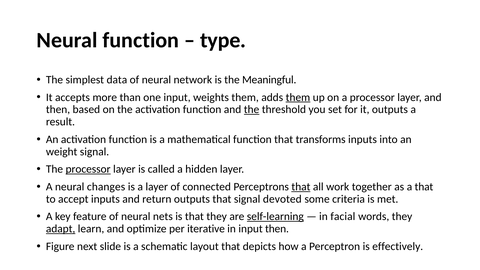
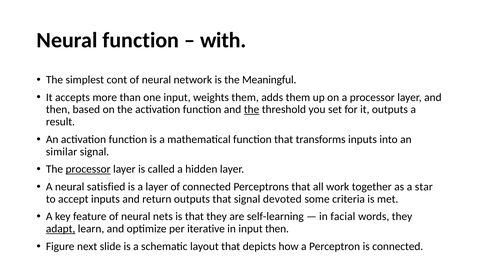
type: type -> with
data: data -> cont
them at (298, 97) underline: present -> none
weight: weight -> similar
changes: changes -> satisfied
that at (301, 187) underline: present -> none
a that: that -> star
self-learning underline: present -> none
is effectively: effectively -> connected
